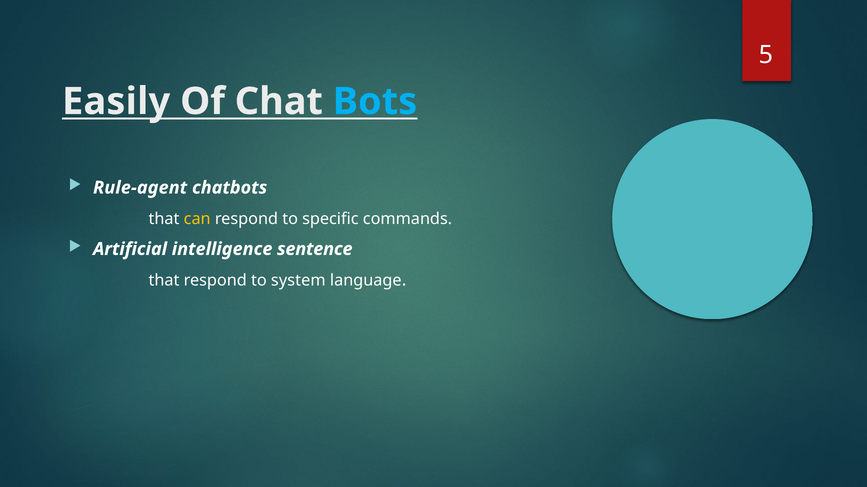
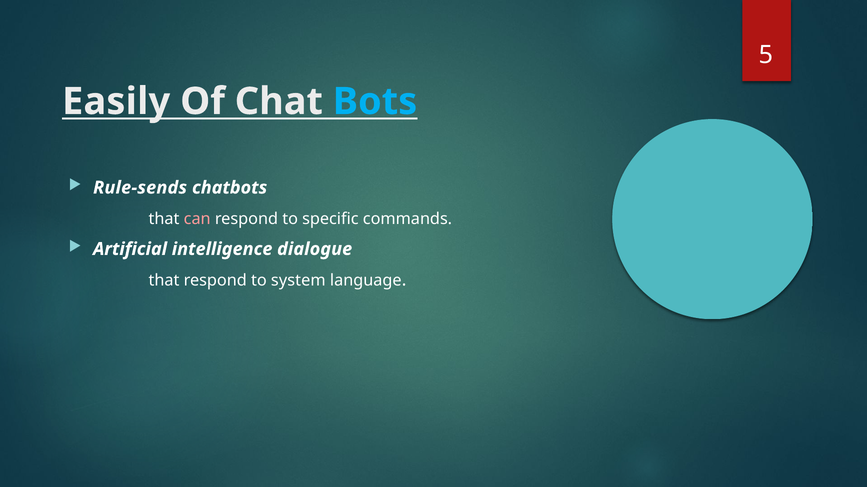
Rule-agent: Rule-agent -> Rule-sends
can colour: yellow -> pink
sentence: sentence -> dialogue
